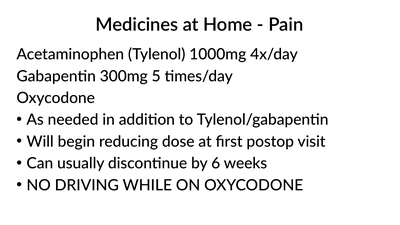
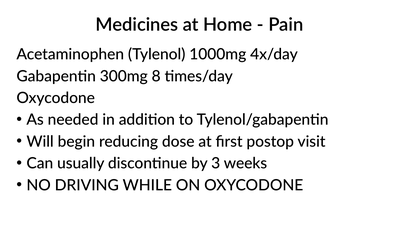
5: 5 -> 8
6: 6 -> 3
